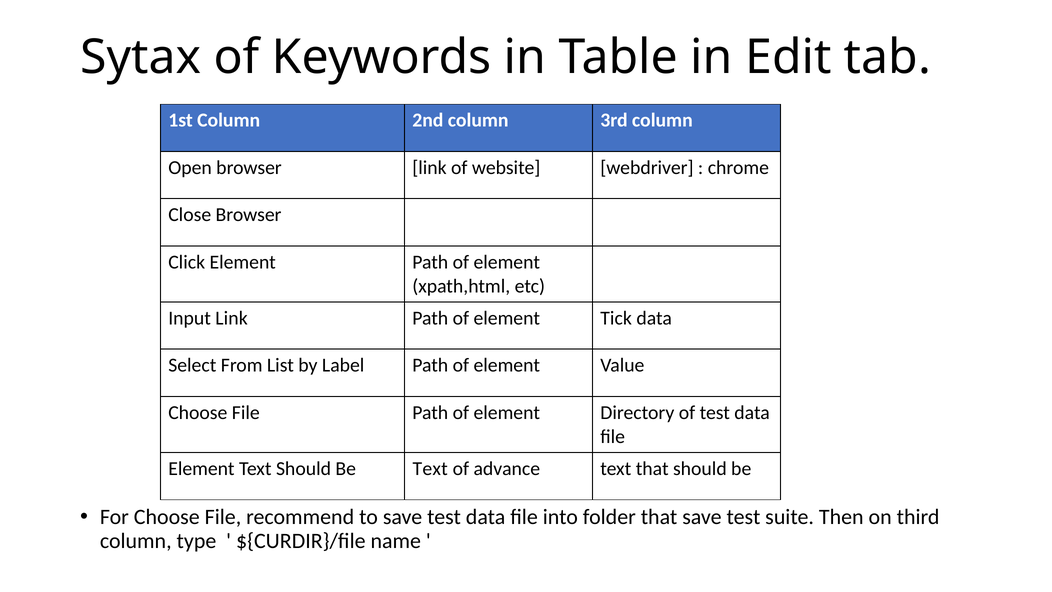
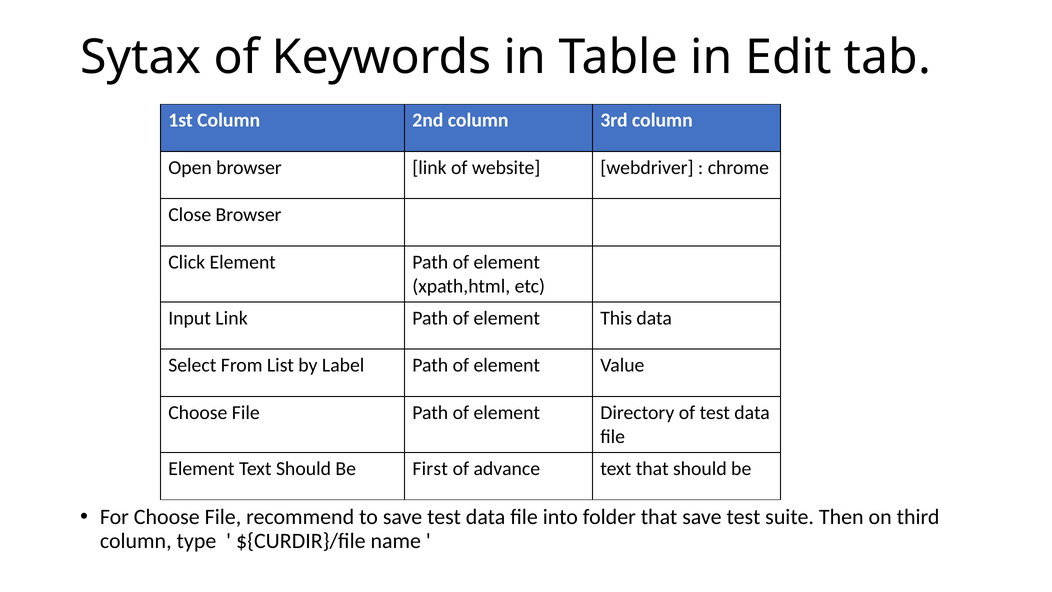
Tick: Tick -> This
Be Text: Text -> First
